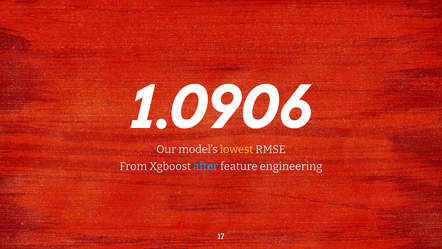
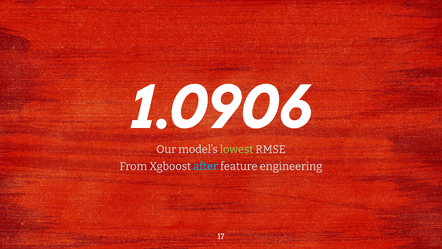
lowest colour: yellow -> light green
